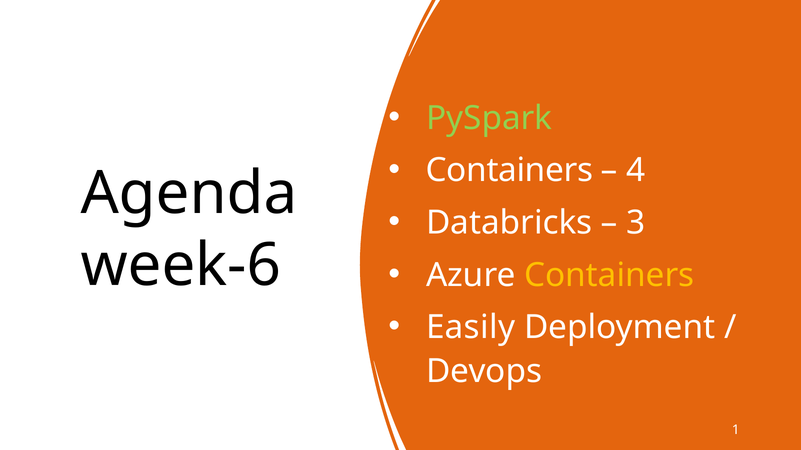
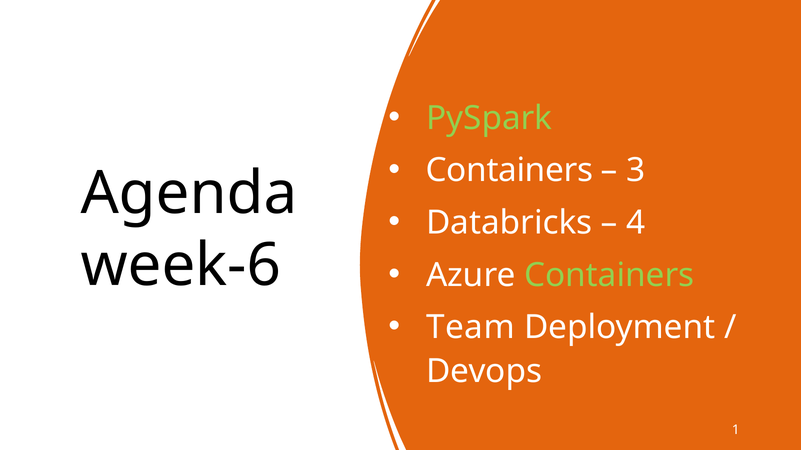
4: 4 -> 3
3: 3 -> 4
Containers at (609, 275) colour: yellow -> light green
Easily: Easily -> Team
